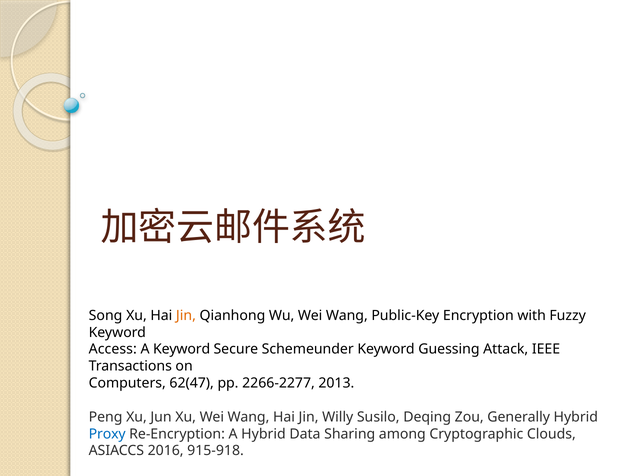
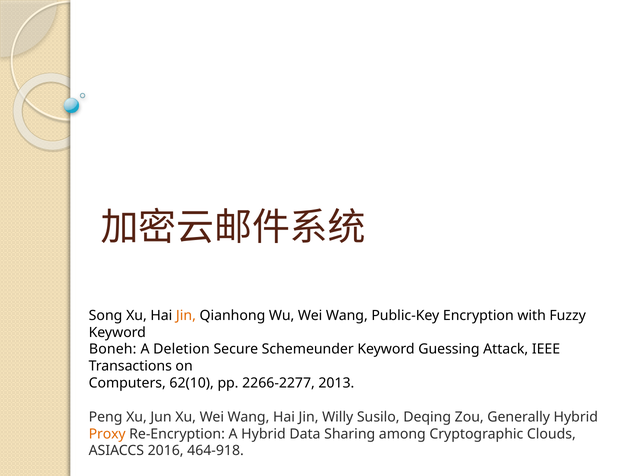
Access: Access -> Boneh
A Keyword: Keyword -> Deletion
62(47: 62(47 -> 62(10
Proxy colour: blue -> orange
915-918: 915-918 -> 464-918
